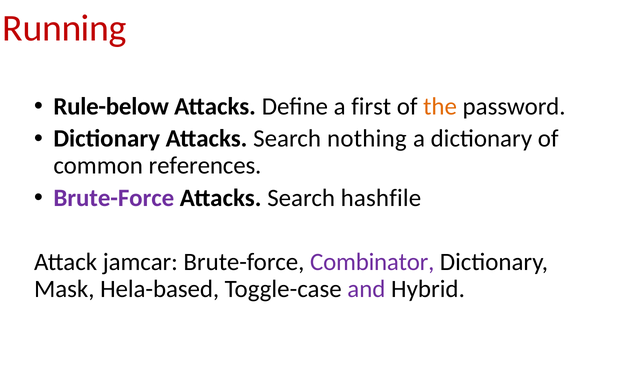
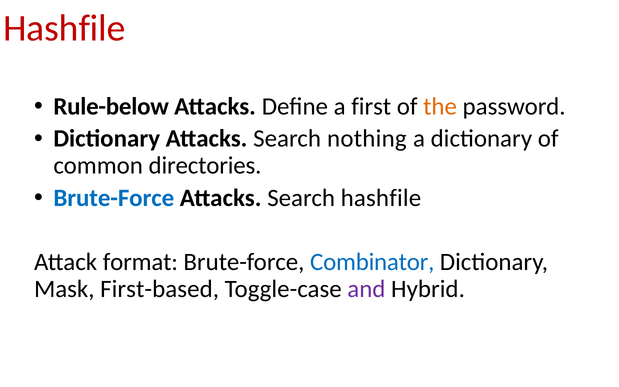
Running at (64, 28): Running -> Hashfile
references: references -> directories
Brute-Force at (114, 198) colour: purple -> blue
jamcar: jamcar -> format
Combinator colour: purple -> blue
Hela-based: Hela-based -> First-based
